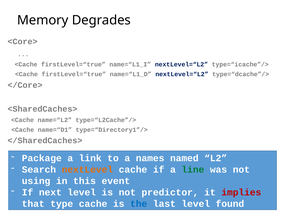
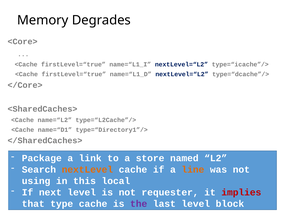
names: names -> store
line colour: green -> orange
event: event -> local
predictor: predictor -> requester
the colour: blue -> purple
found: found -> block
